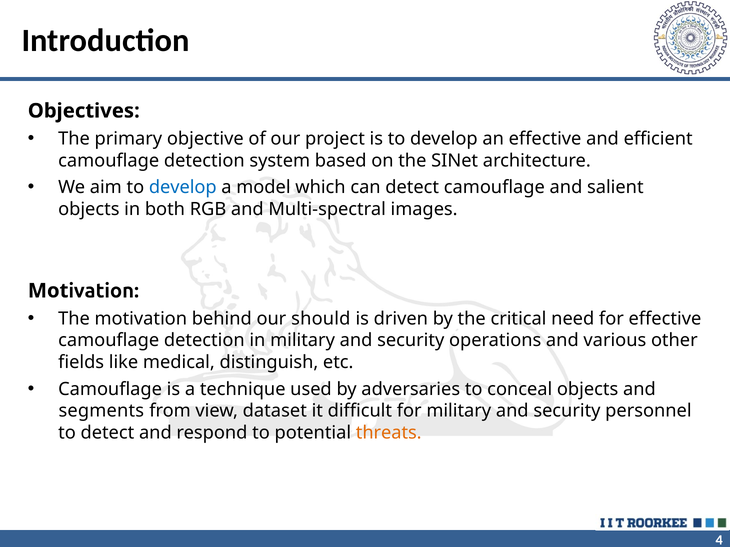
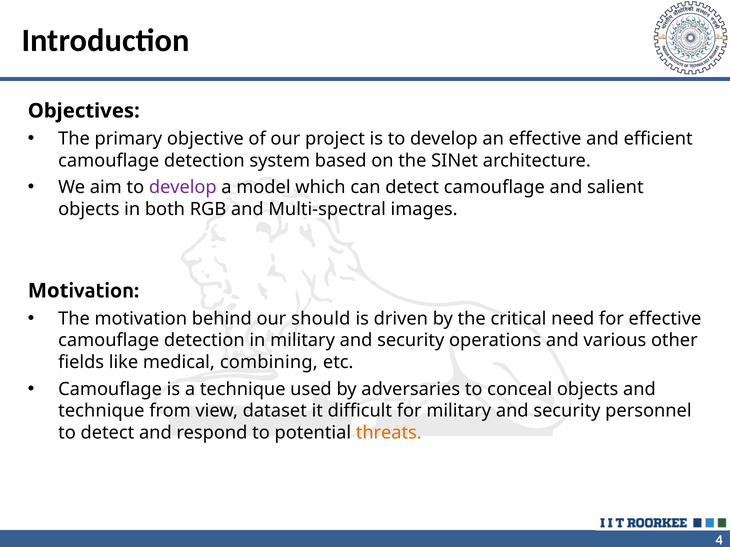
develop at (183, 187) colour: blue -> purple
distinguish: distinguish -> combining
segments at (101, 411): segments -> technique
